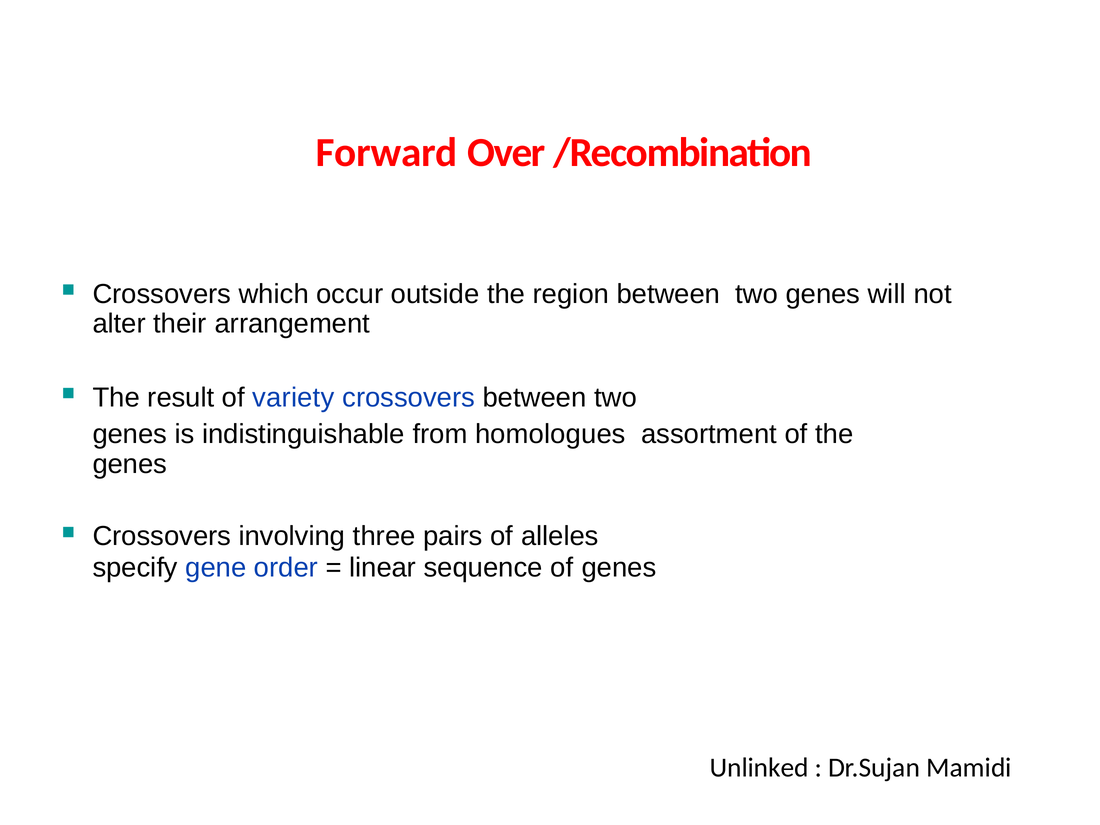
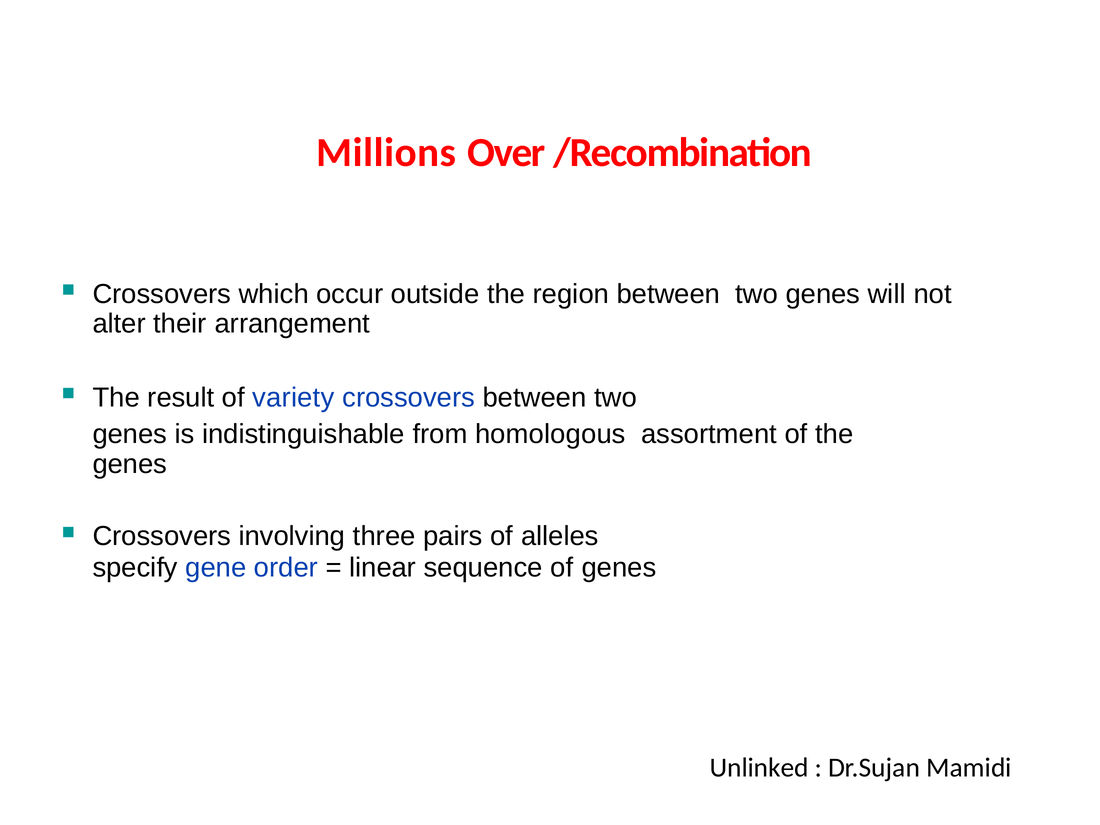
Forward: Forward -> Millions
homologues: homologues -> homologous
